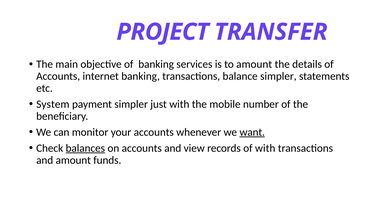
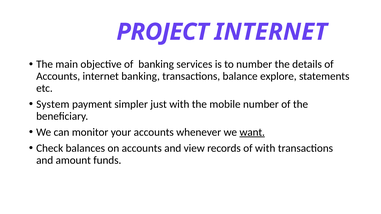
PROJECT TRANSFER: TRANSFER -> INTERNET
to amount: amount -> number
balance simpler: simpler -> explore
balances underline: present -> none
